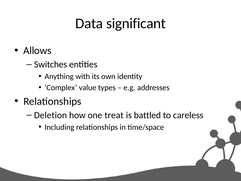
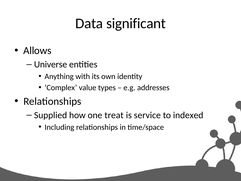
Switches: Switches -> Universe
Deletion: Deletion -> Supplied
battled: battled -> service
careless: careless -> indexed
